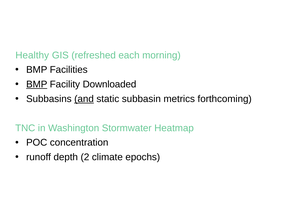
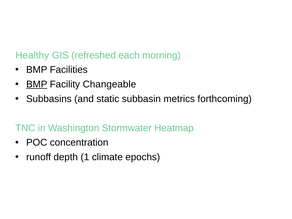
Downloaded: Downloaded -> Changeable
and underline: present -> none
2: 2 -> 1
